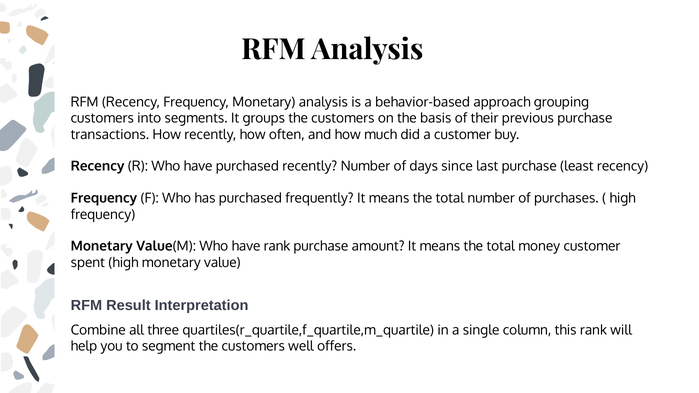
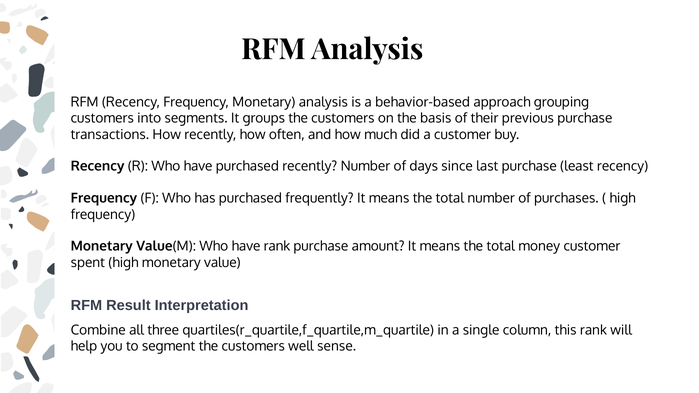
offers: offers -> sense
